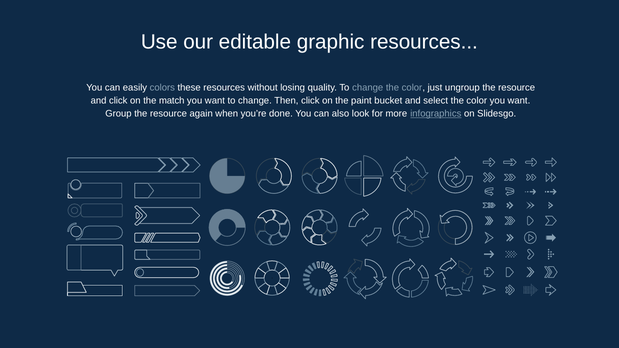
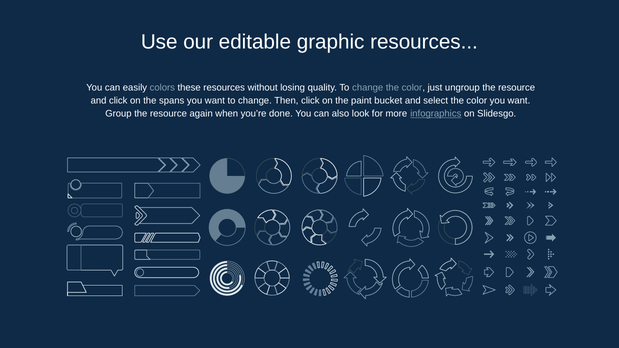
match: match -> spans
